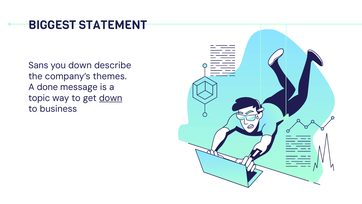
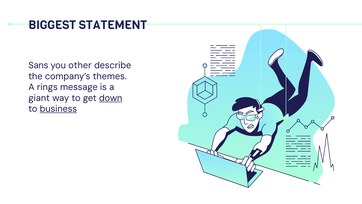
you down: down -> other
done: done -> rings
topic: topic -> giant
business underline: none -> present
